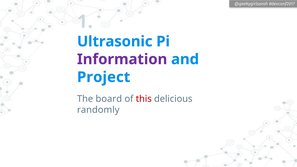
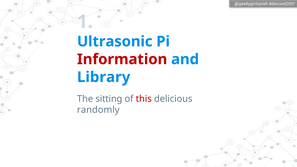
Information colour: purple -> red
Project: Project -> Library
board: board -> sitting
